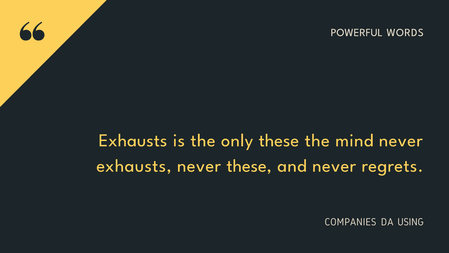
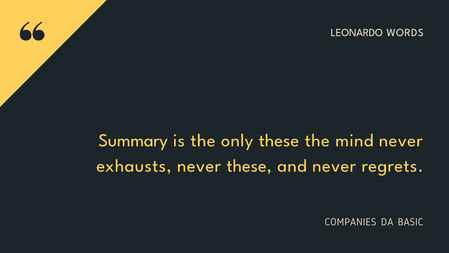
POWERFUL: POWERFUL -> LEONARDO
Exhausts at (133, 140): Exhausts -> Summary
USING: USING -> BASIC
